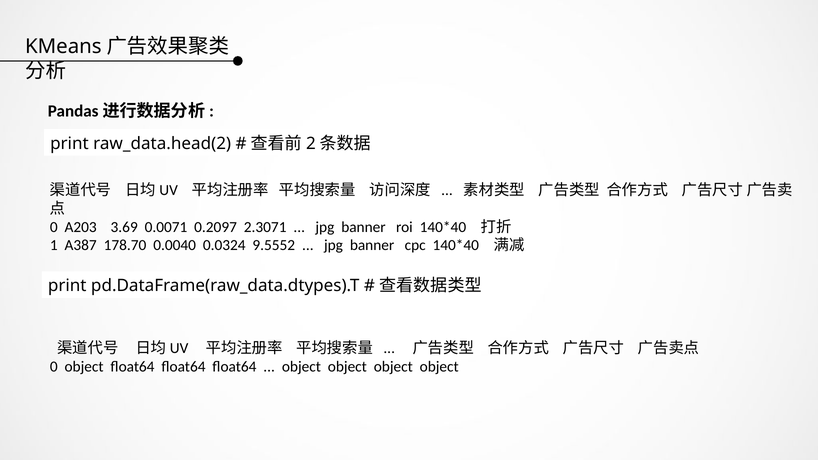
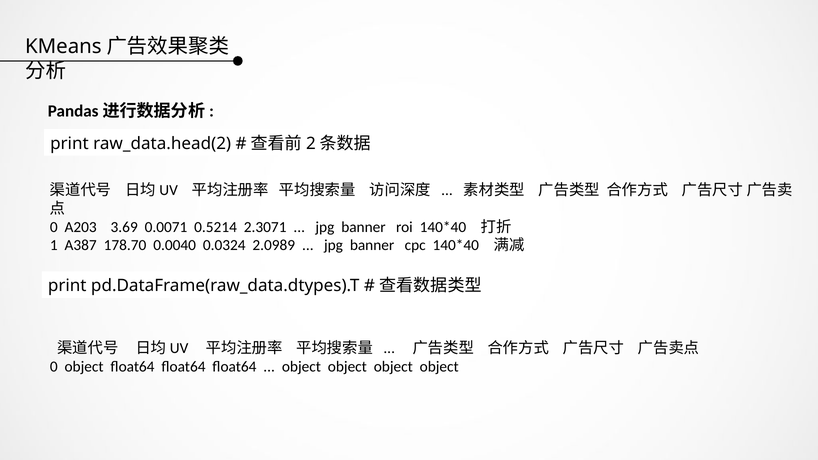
0.2097: 0.2097 -> 0.5214
9.5552: 9.5552 -> 2.0989
